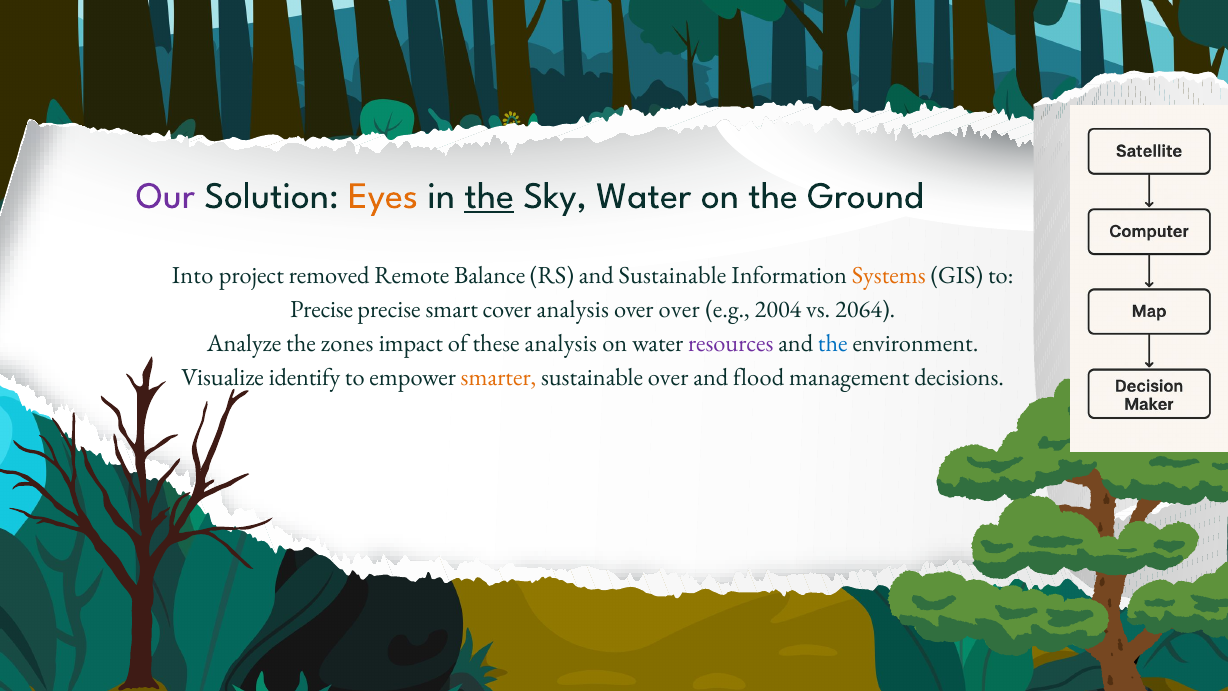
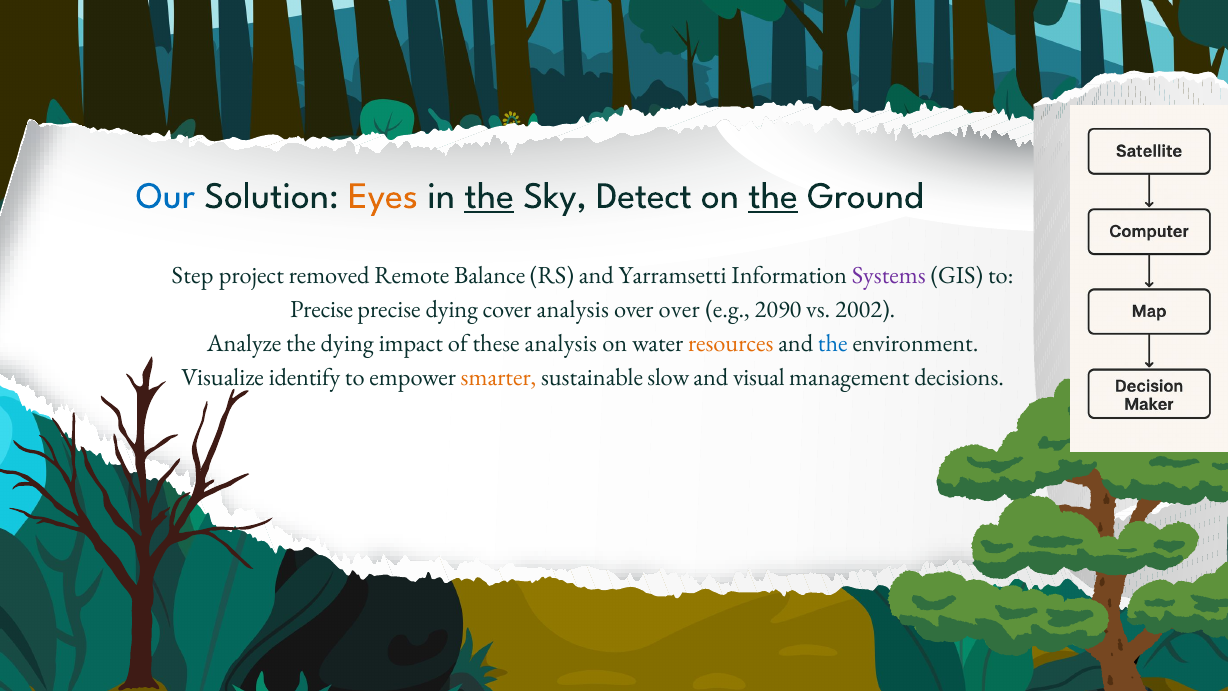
Our colour: purple -> blue
Sky Water: Water -> Detect
the at (773, 196) underline: none -> present
Into: Into -> Step
and Sustainable: Sustainable -> Yarramsetti
Systems colour: orange -> purple
precise smart: smart -> dying
2004: 2004 -> 2090
2064: 2064 -> 2002
the zones: zones -> dying
resources colour: purple -> orange
sustainable over: over -> slow
flood: flood -> visual
